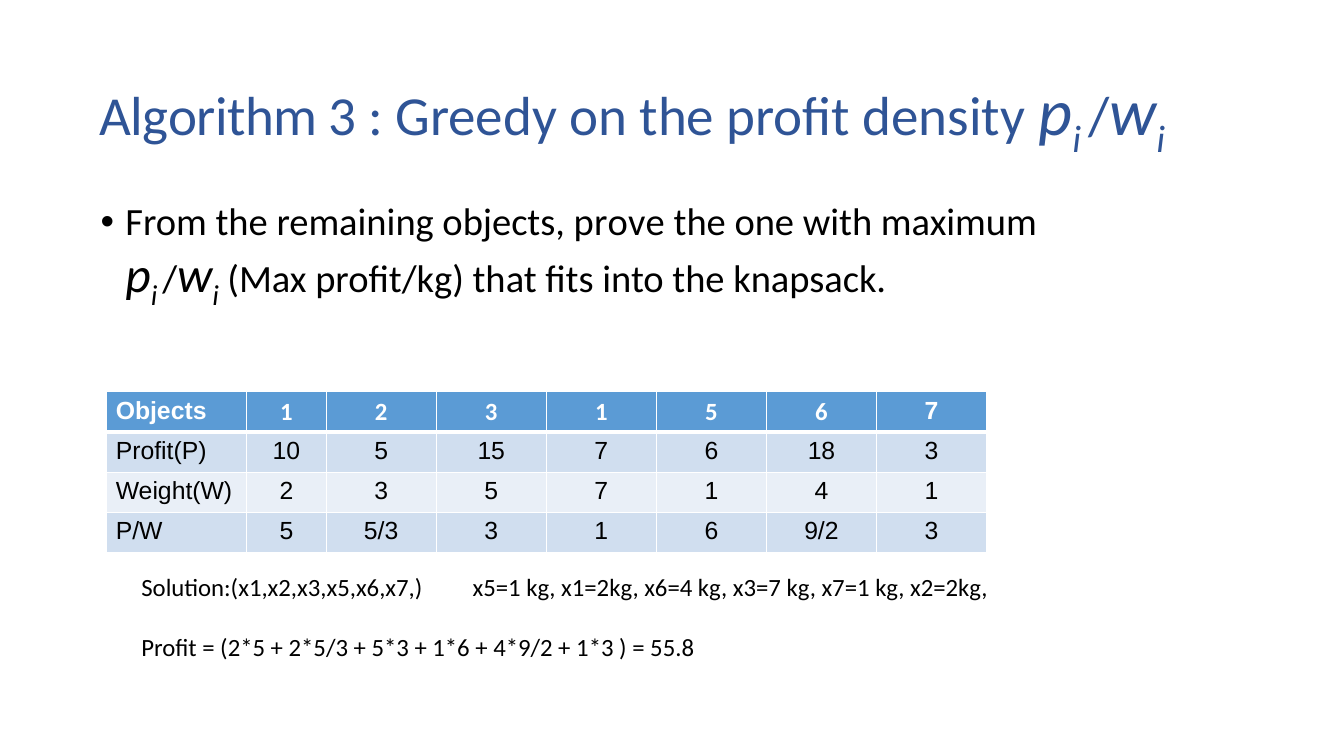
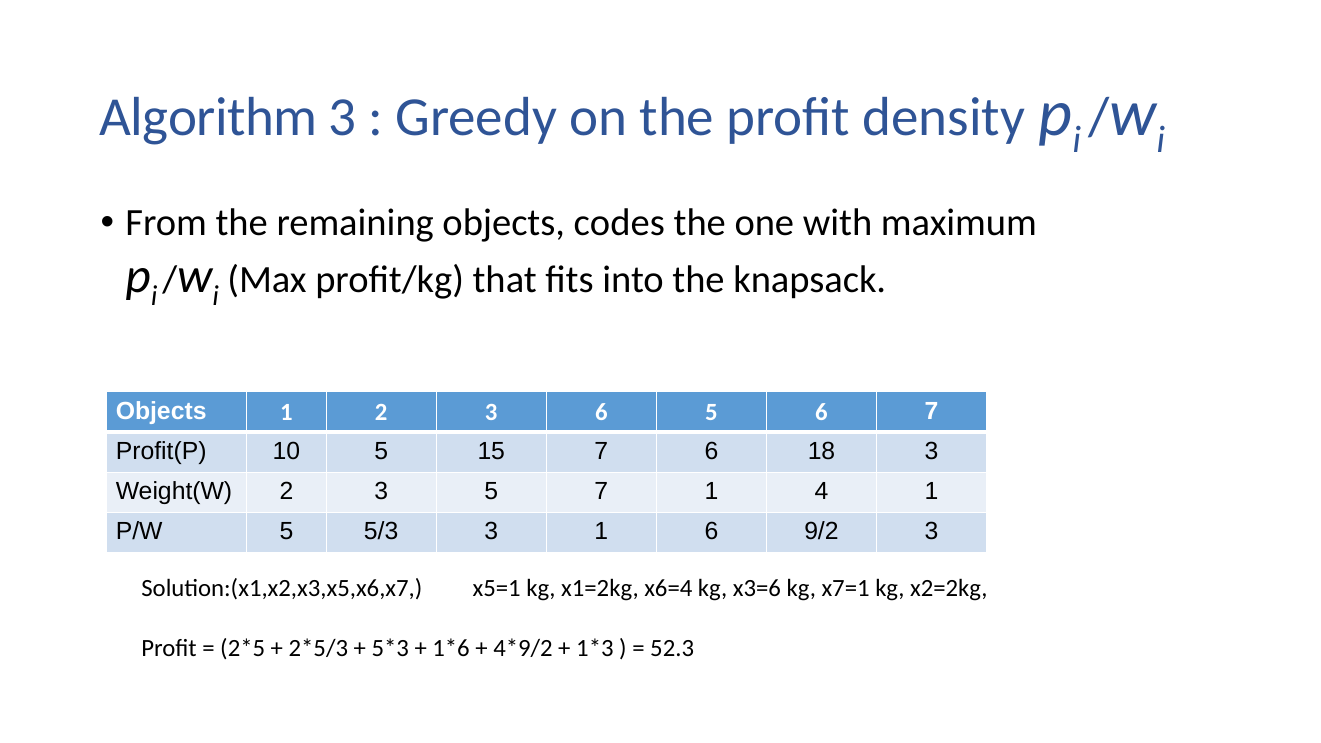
prove: prove -> codes
2 3 1: 1 -> 6
x3=7: x3=7 -> x3=6
55.8: 55.8 -> 52.3
